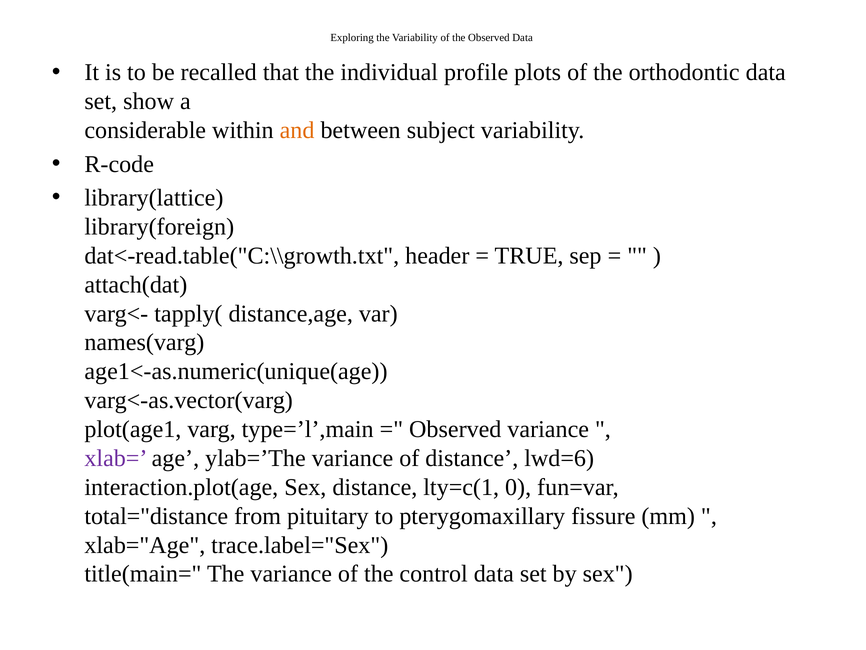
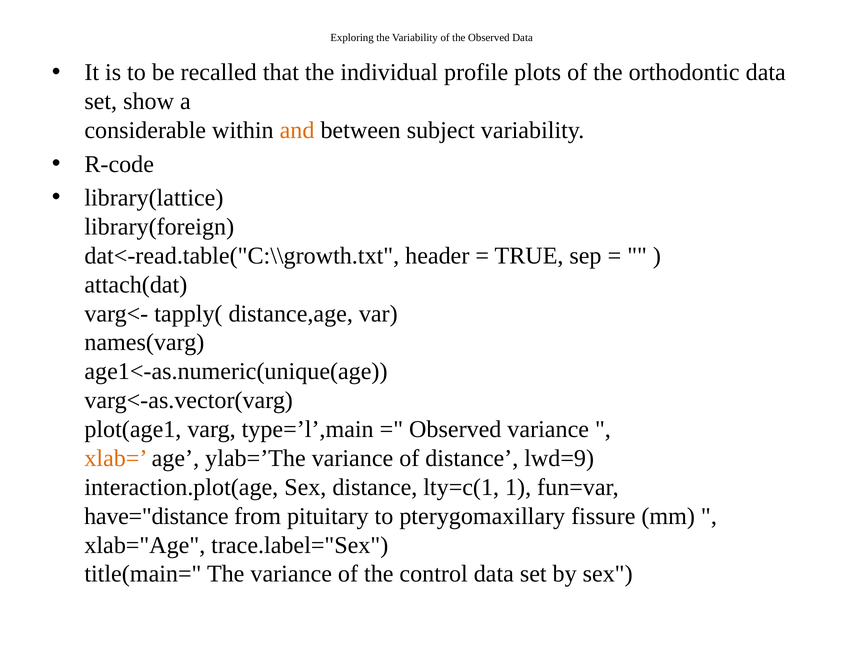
xlab= colour: purple -> orange
lwd=6: lwd=6 -> lwd=9
0: 0 -> 1
total="distance: total="distance -> have="distance
